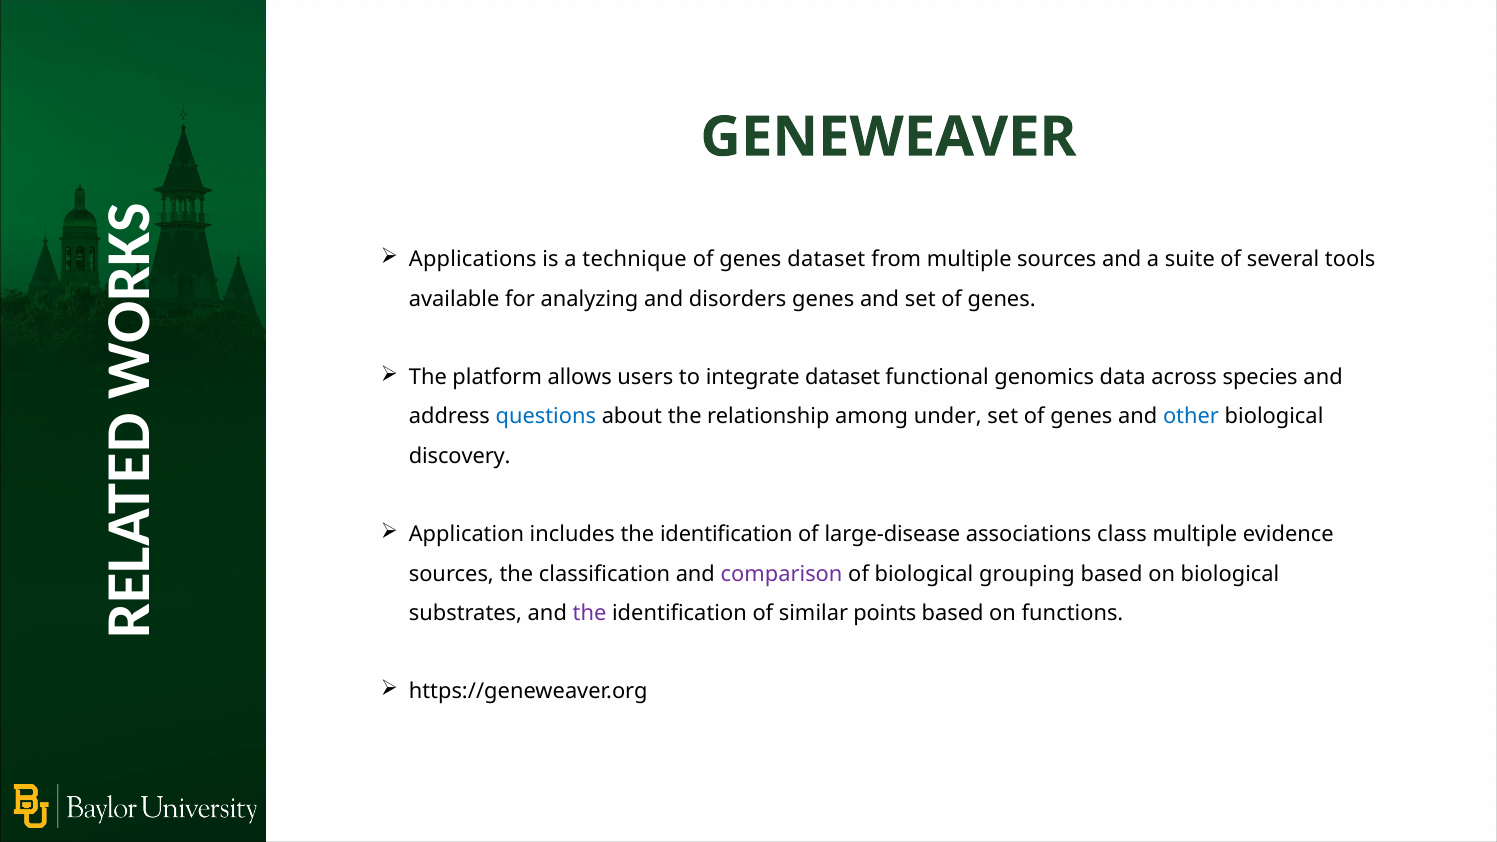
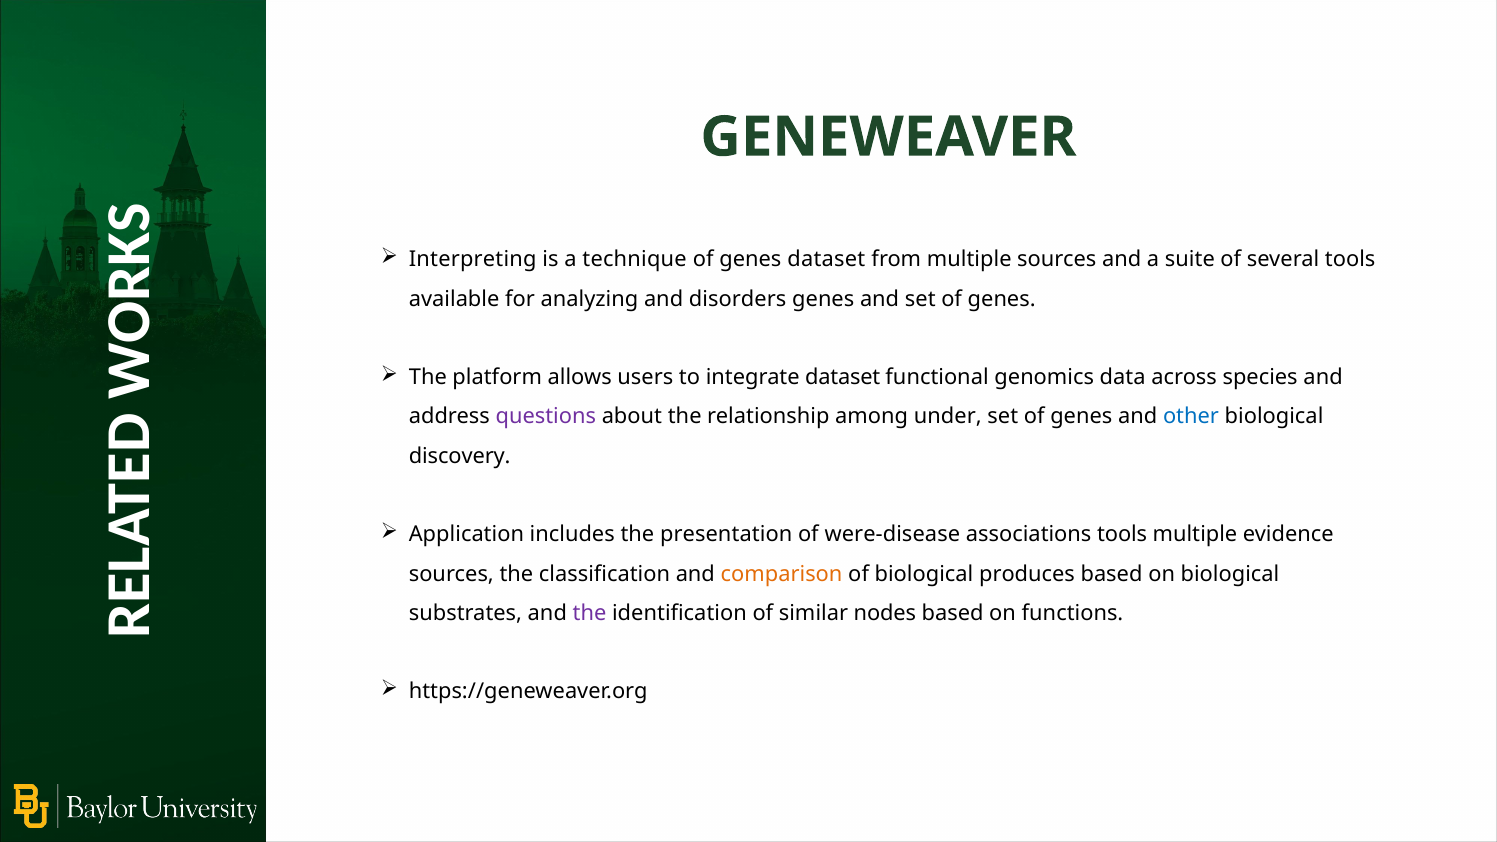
Applications: Applications -> Interpreting
questions colour: blue -> purple
includes the identification: identification -> presentation
large-disease: large-disease -> were-disease
associations class: class -> tools
comparison colour: purple -> orange
grouping: grouping -> produces
points: points -> nodes
